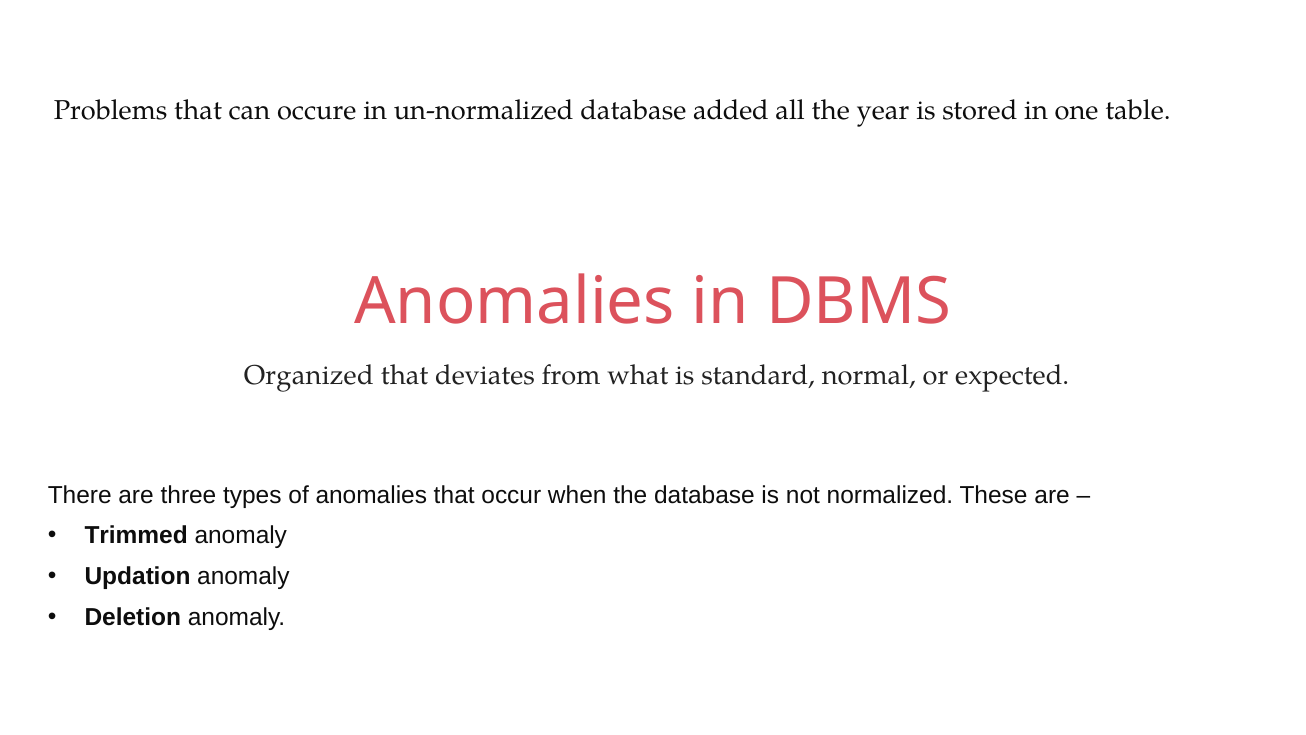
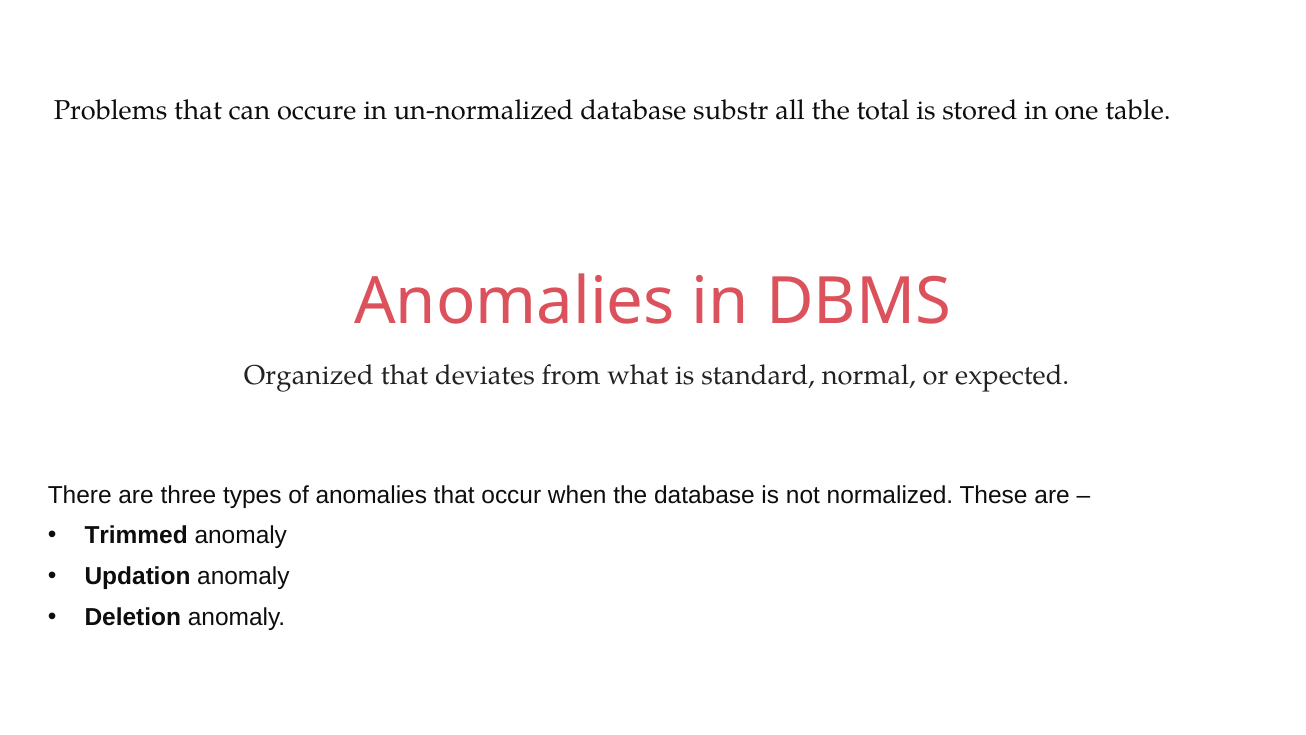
added: added -> substr
year: year -> total
